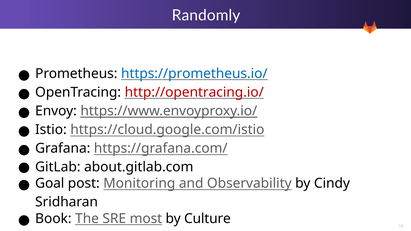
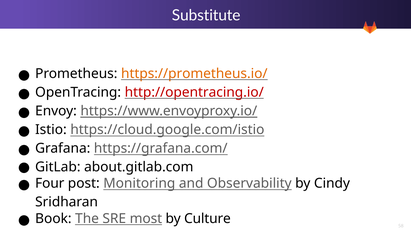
Randomly: Randomly -> Substitute
https://prometheus.io/ colour: blue -> orange
Goal: Goal -> Four
